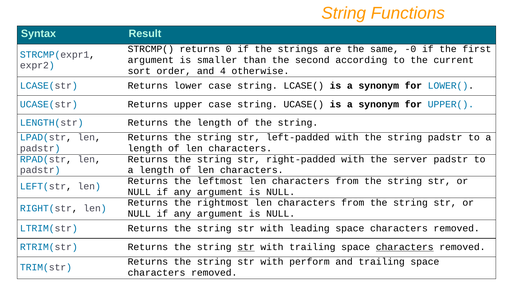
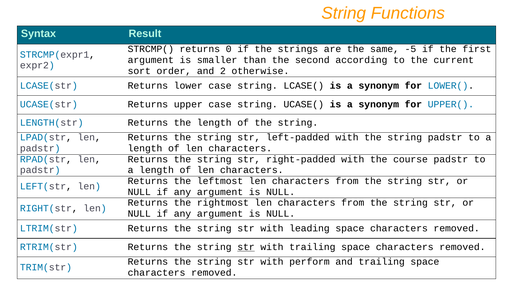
-0: -0 -> -5
4: 4 -> 2
server: server -> course
characters at (405, 247) underline: present -> none
